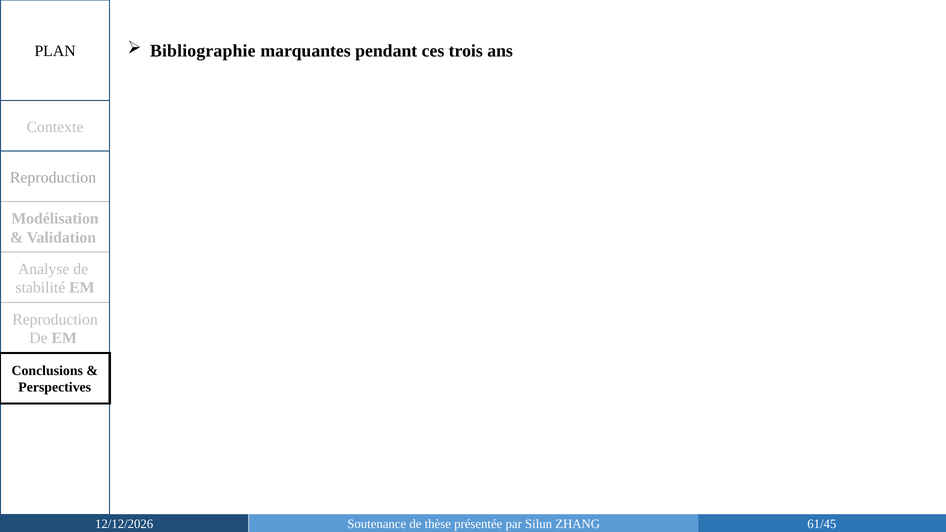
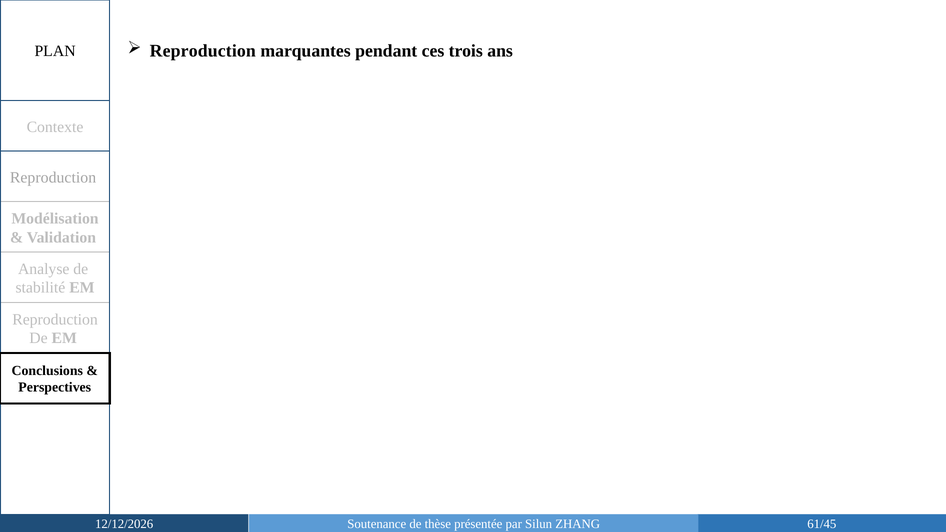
Bibliographie at (203, 51): Bibliographie -> Reproduction
